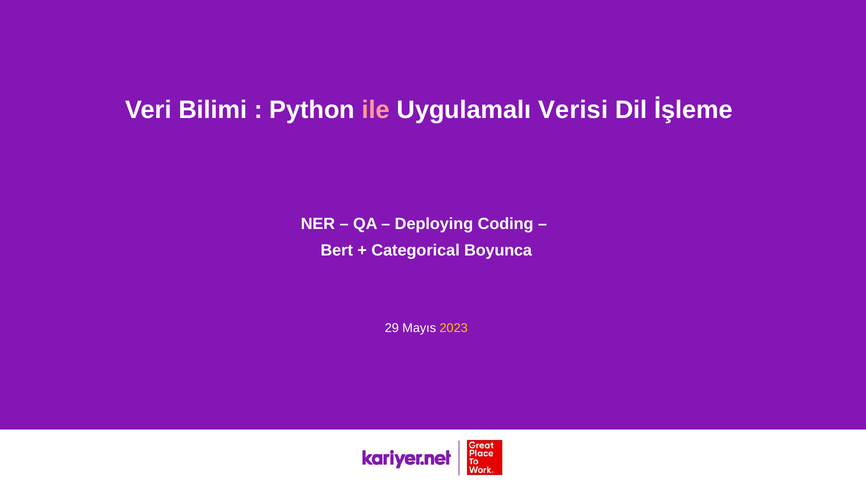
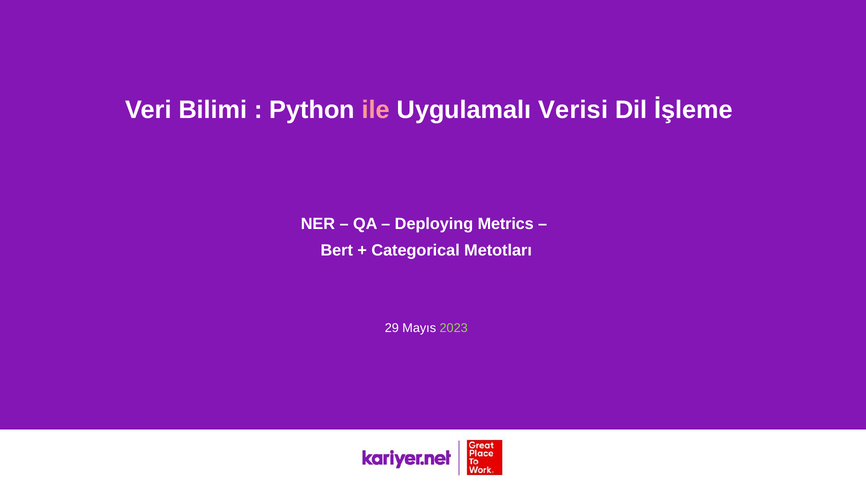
Coding: Coding -> Metrics
Boyunca: Boyunca -> Metotları
2023 colour: yellow -> light green
